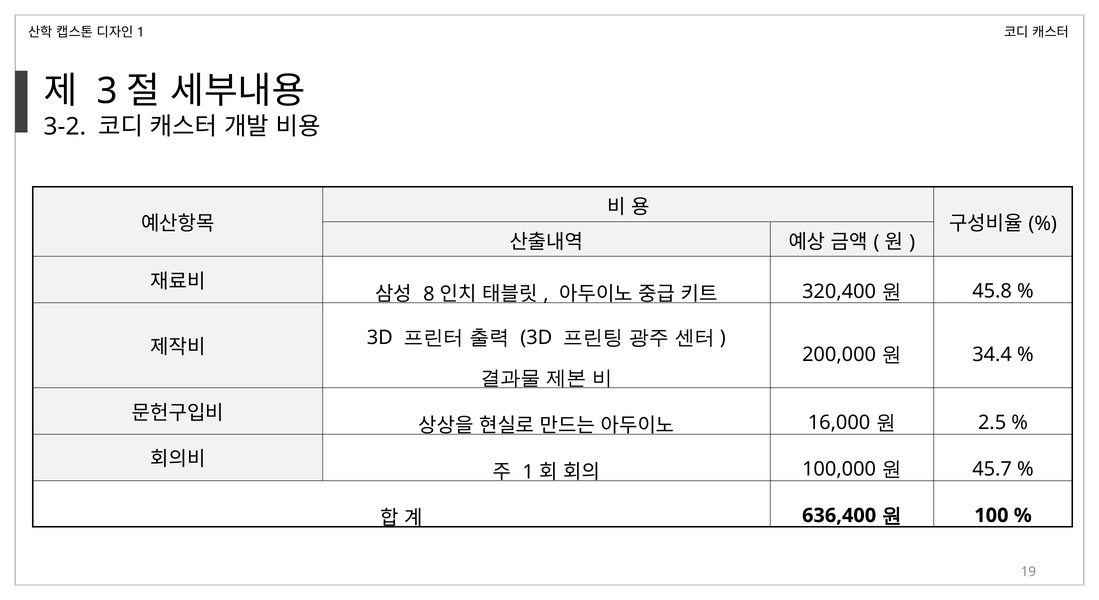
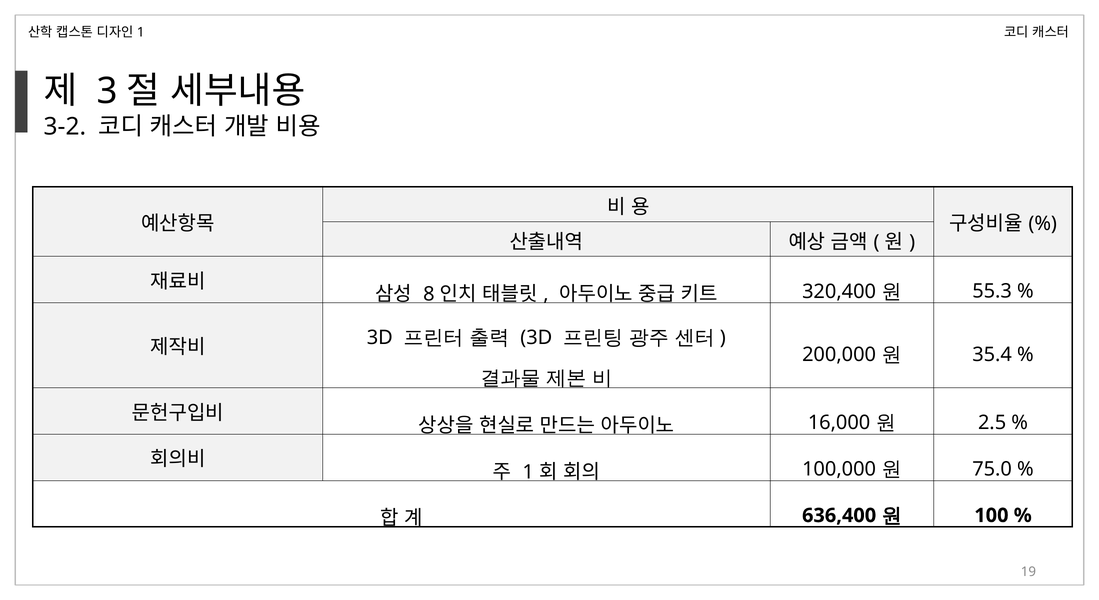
45.8: 45.8 -> 55.3
34.4: 34.4 -> 35.4
45.7: 45.7 -> 75.0
